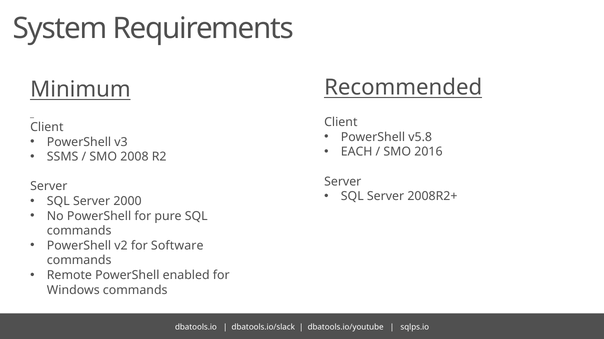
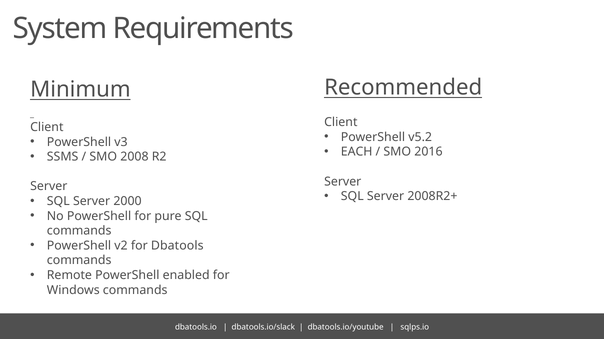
v5.8: v5.8 -> v5.2
Software: Software -> Dbatools
